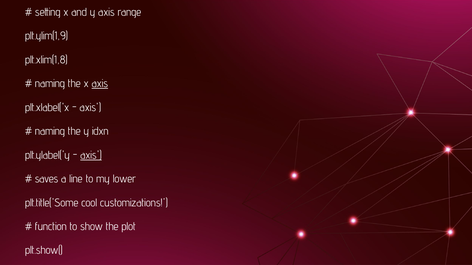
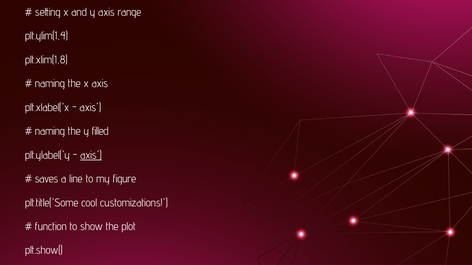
plt.ylim(1,9: plt.ylim(1,9 -> plt.ylim(1,4
axis at (100, 84) underline: present -> none
idxn: idxn -> filled
lower: lower -> figure
